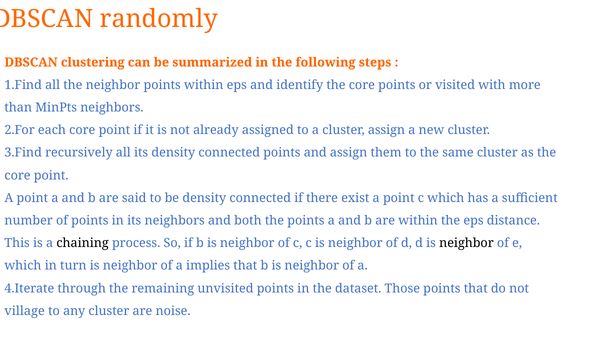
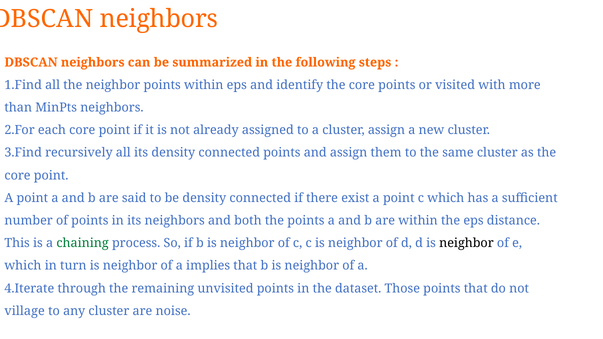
randomly at (159, 19): randomly -> neighbors
clustering at (93, 62): clustering -> neighbors
chaining colour: black -> green
